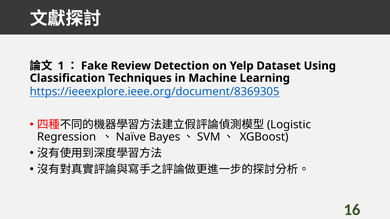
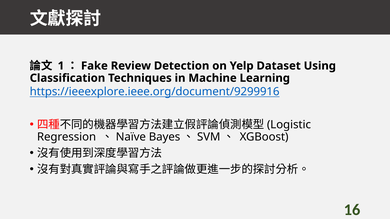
https://ieeexplore.ieee.org/document/8369305: https://ieeexplore.ieee.org/document/8369305 -> https://ieeexplore.ieee.org/document/9299916
